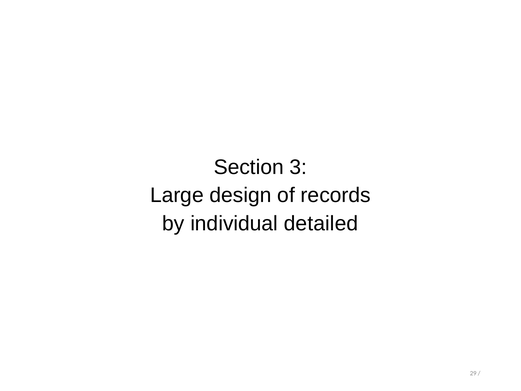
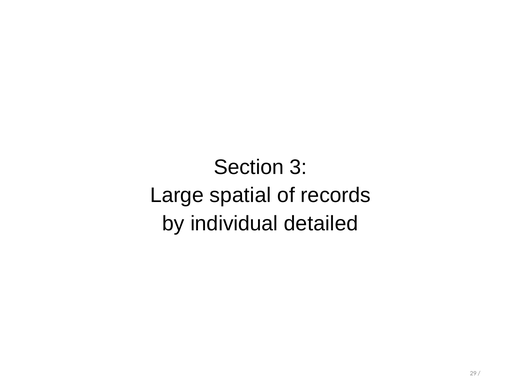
design: design -> spatial
